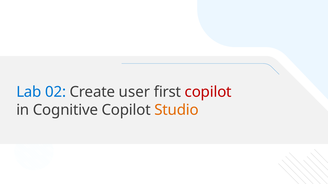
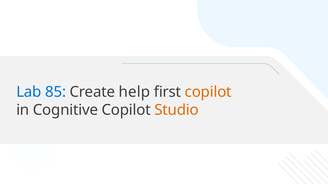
02: 02 -> 85
user: user -> help
copilot at (208, 92) colour: red -> orange
